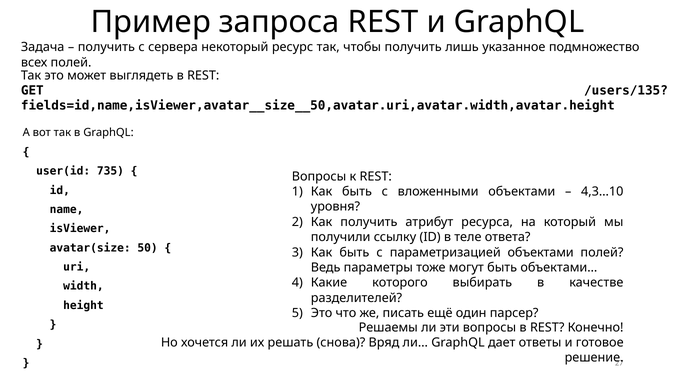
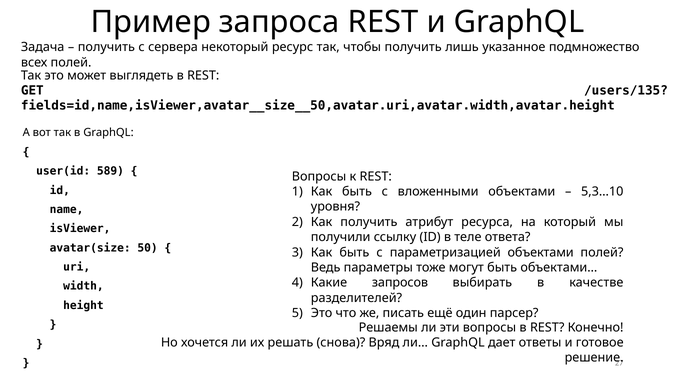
735: 735 -> 589
4,3…10: 4,3…10 -> 5,3…10
которого: которого -> запросов
